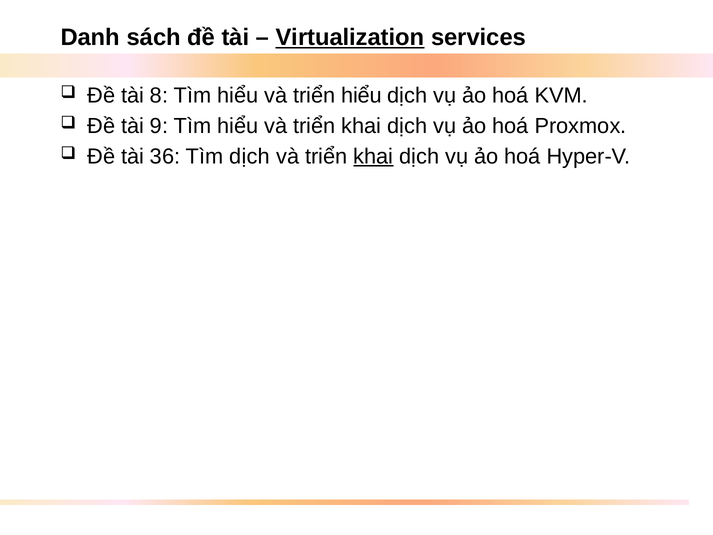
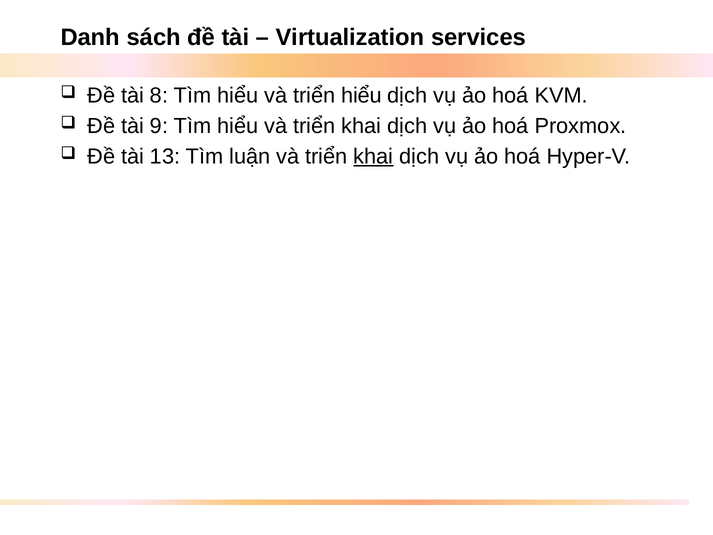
Virtualization underline: present -> none
36: 36 -> 13
Tìm dịch: dịch -> luận
